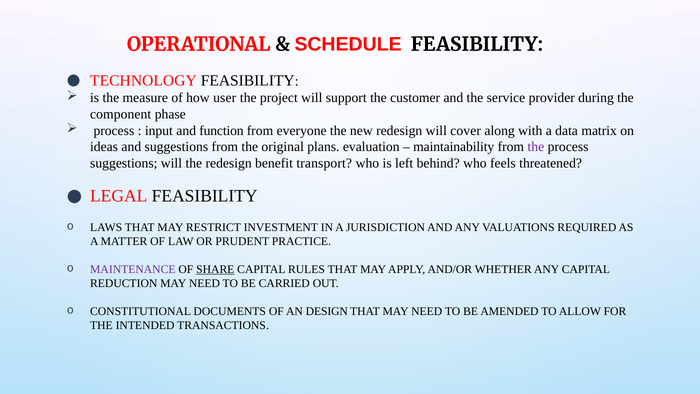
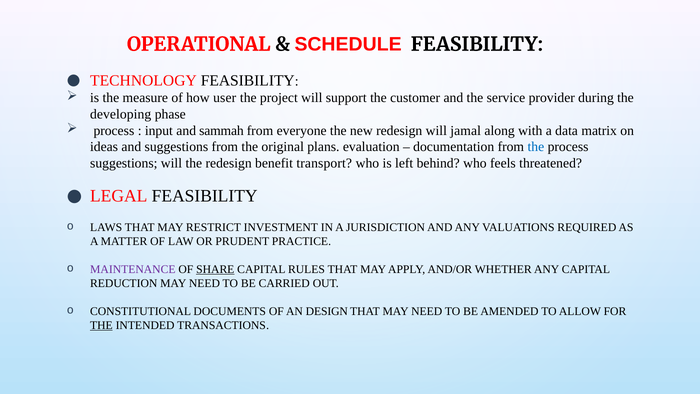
component: component -> developing
function: function -> sammah
cover: cover -> jamal
maintainability: maintainability -> documentation
the at (536, 147) colour: purple -> blue
THE at (101, 325) underline: none -> present
